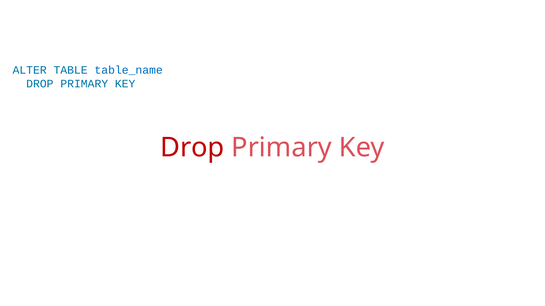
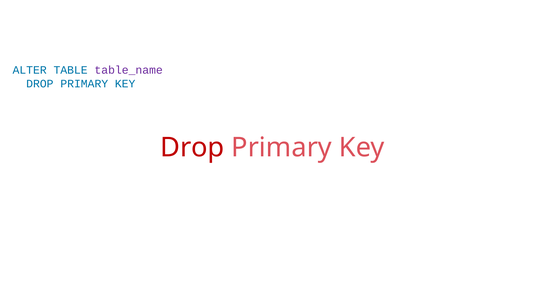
table_name colour: blue -> purple
